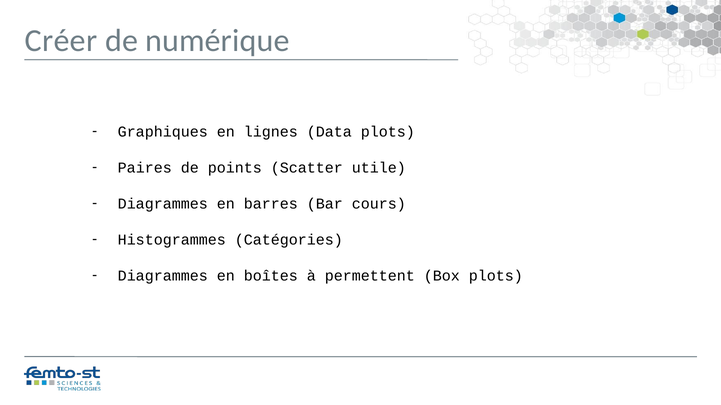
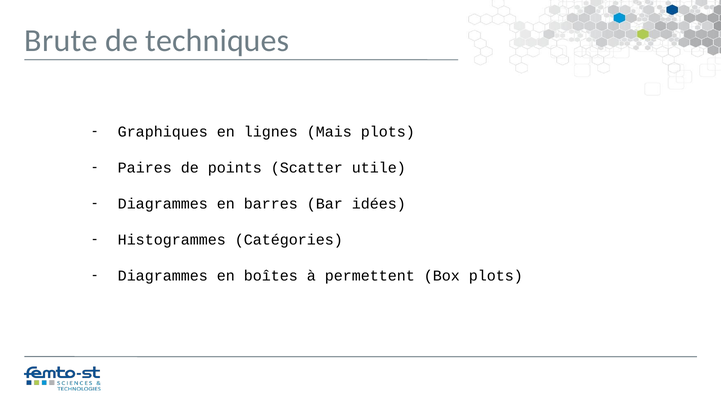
Créer: Créer -> Brute
numérique: numérique -> techniques
Data: Data -> Mais
cours: cours -> idées
